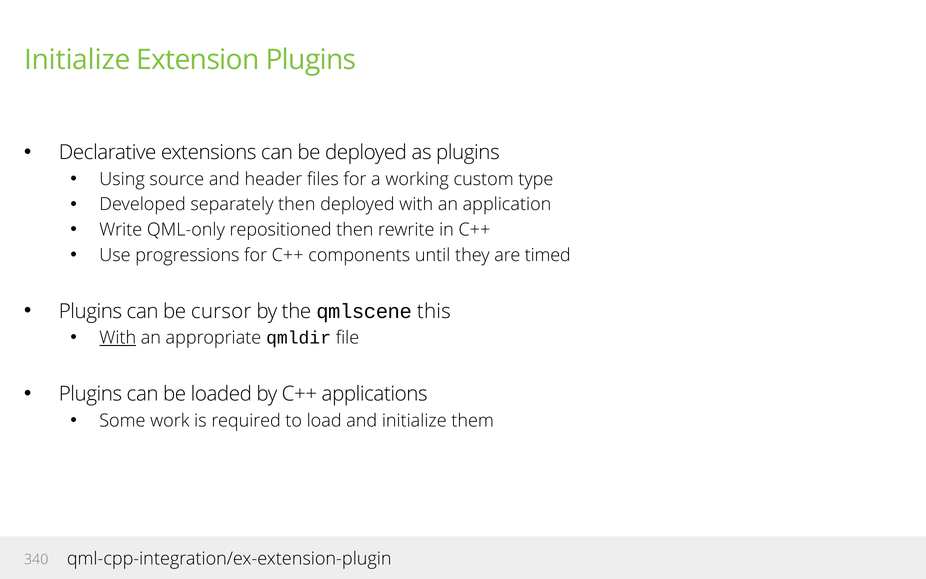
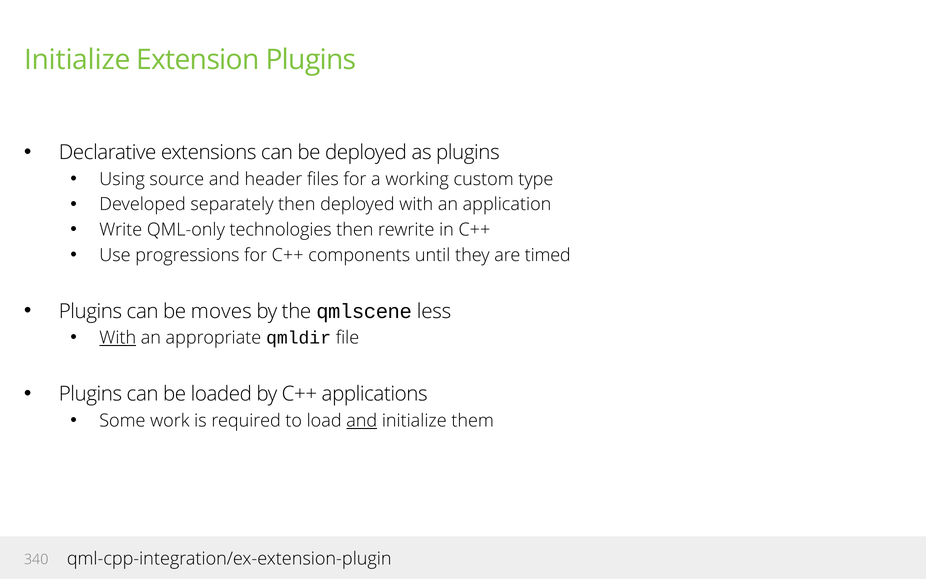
repositioned: repositioned -> technologies
cursor: cursor -> moves
this: this -> less
and at (362, 421) underline: none -> present
